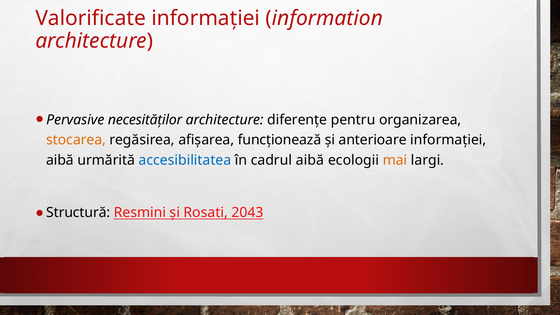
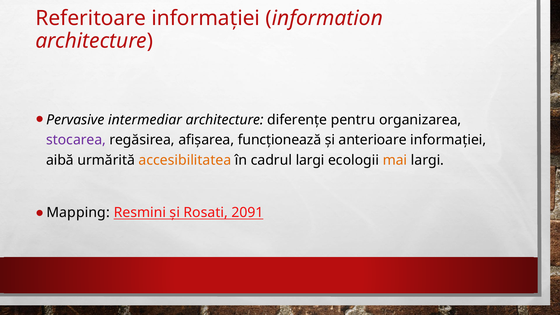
Valorificate: Valorificate -> Referitoare
necesităților: necesităților -> intermediar
stocarea colour: orange -> purple
accesibilitatea colour: blue -> orange
cadrul aibă: aibă -> largi
Structură: Structură -> Mapping
2043: 2043 -> 2091
